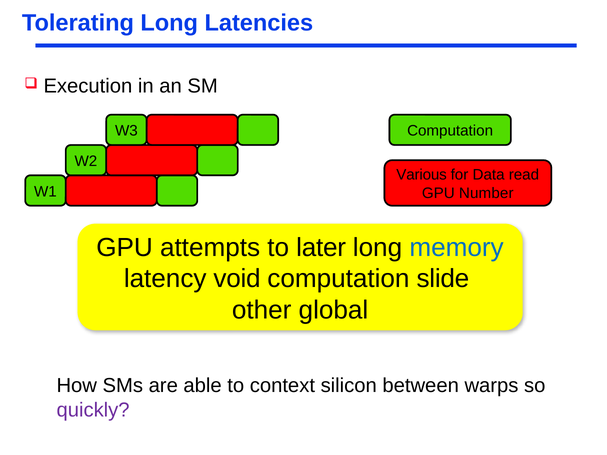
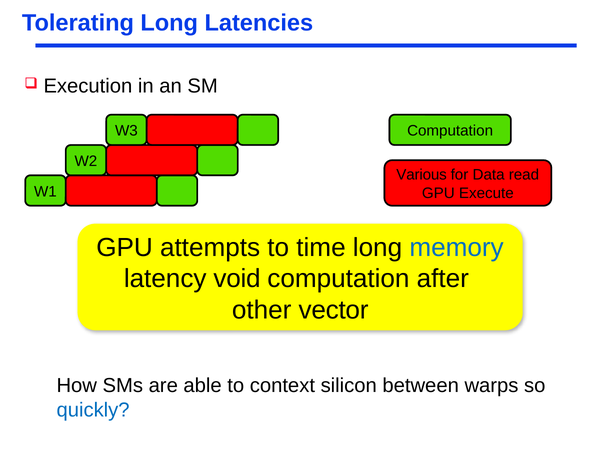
Number: Number -> Execute
later: later -> time
slide: slide -> after
global: global -> vector
quickly colour: purple -> blue
